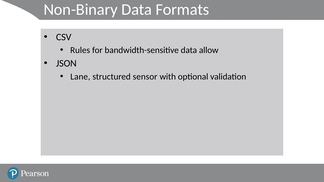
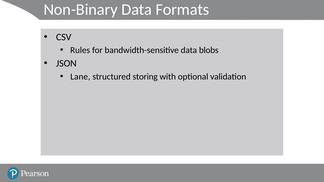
allow: allow -> blobs
sensor: sensor -> storing
